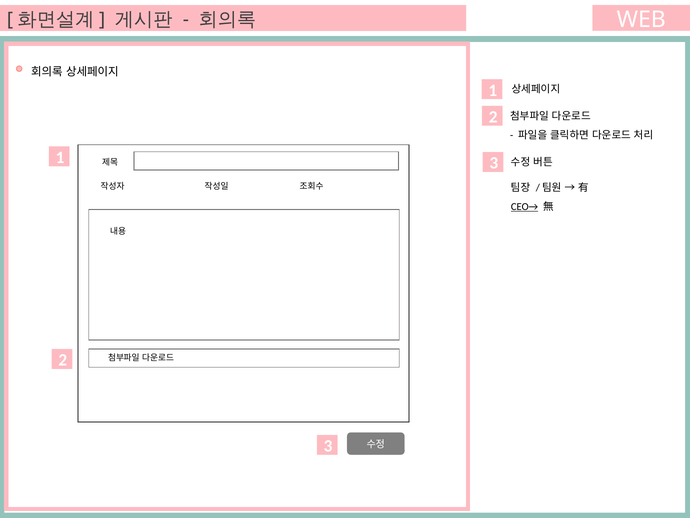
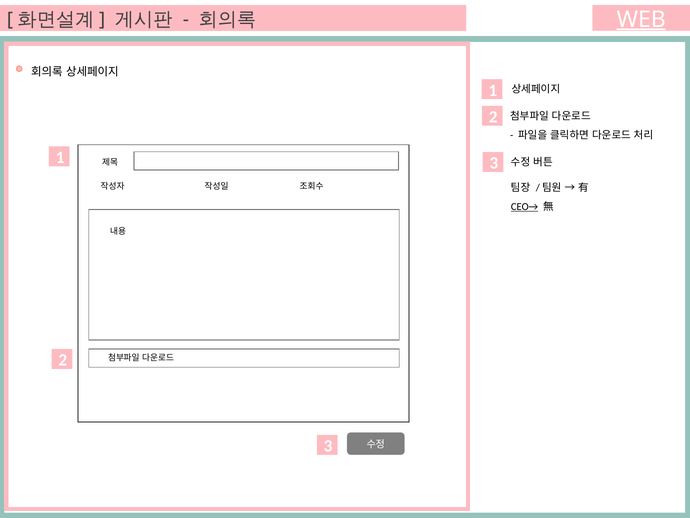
WEB underline: none -> present
